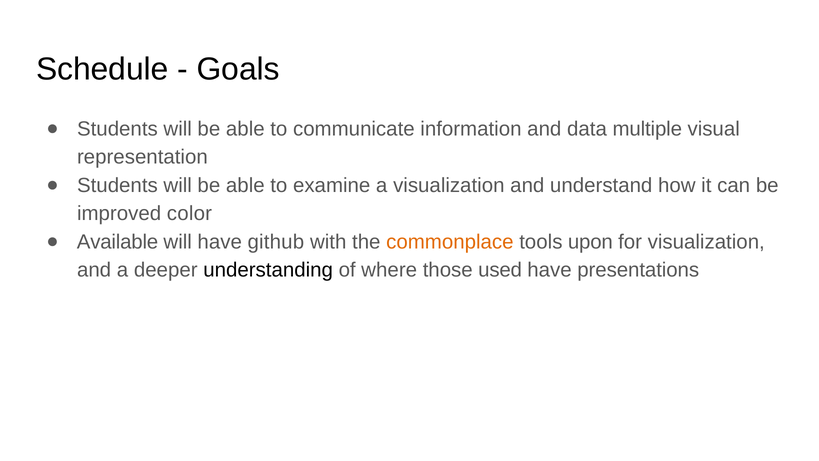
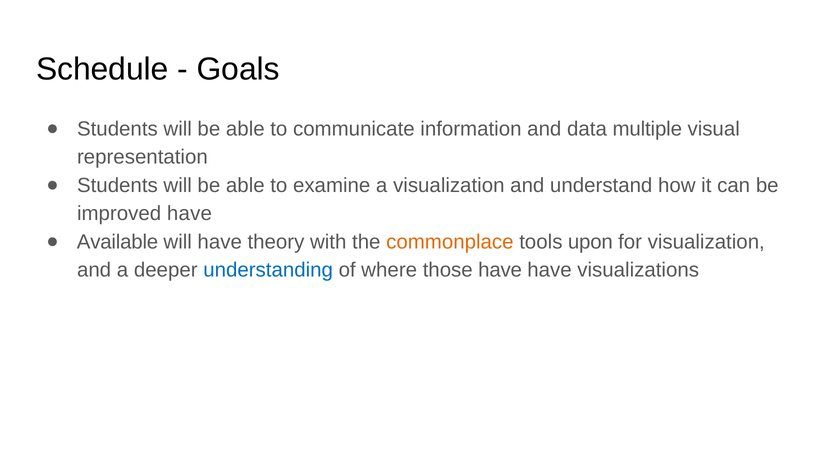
improved color: color -> have
github: github -> theory
understanding colour: black -> blue
those used: used -> have
presentations: presentations -> visualizations
